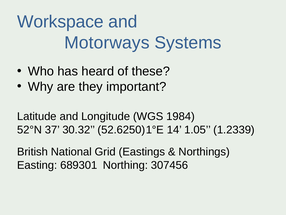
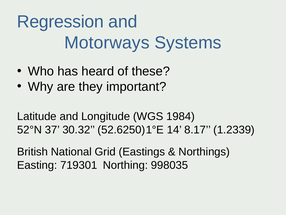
Workspace: Workspace -> Regression
1.05: 1.05 -> 8.17
689301: 689301 -> 719301
307456: 307456 -> 998035
